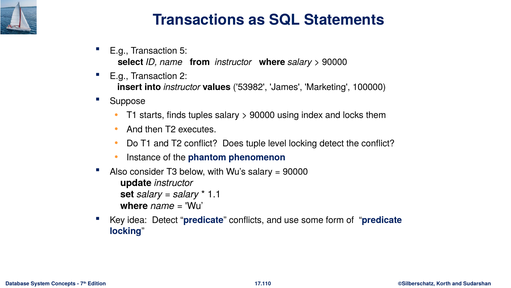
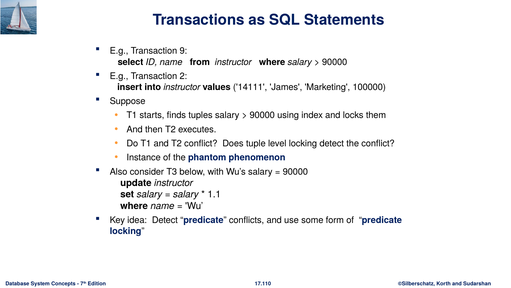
5: 5 -> 9
53982: 53982 -> 14111
